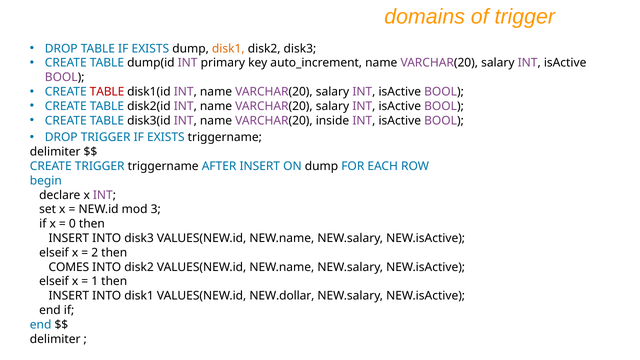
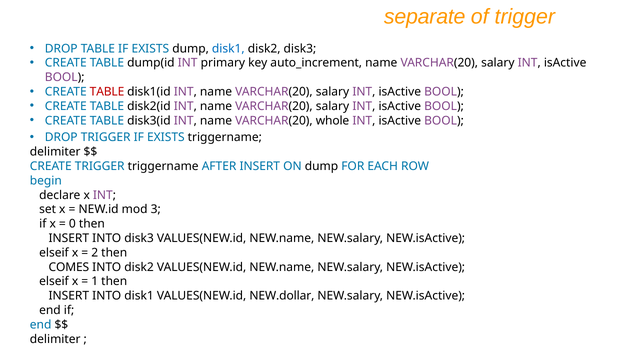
domains: domains -> separate
disk1 at (228, 49) colour: orange -> blue
inside: inside -> whole
